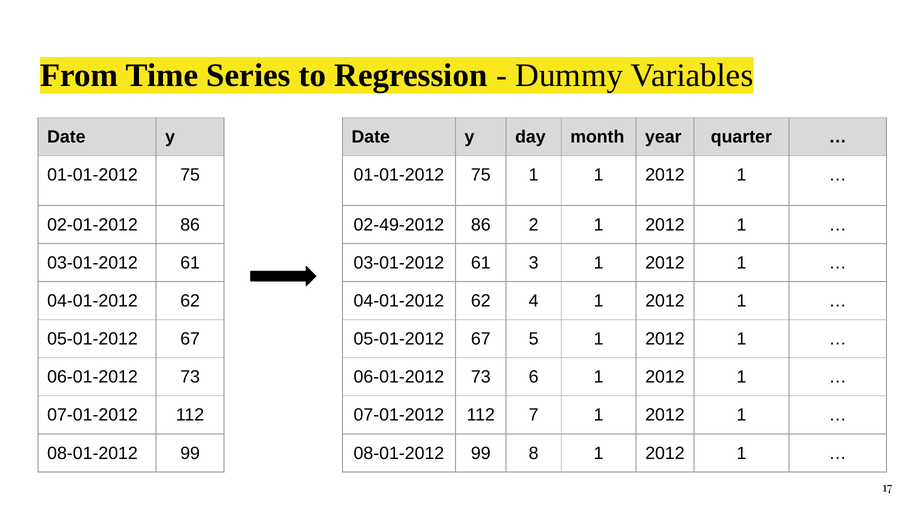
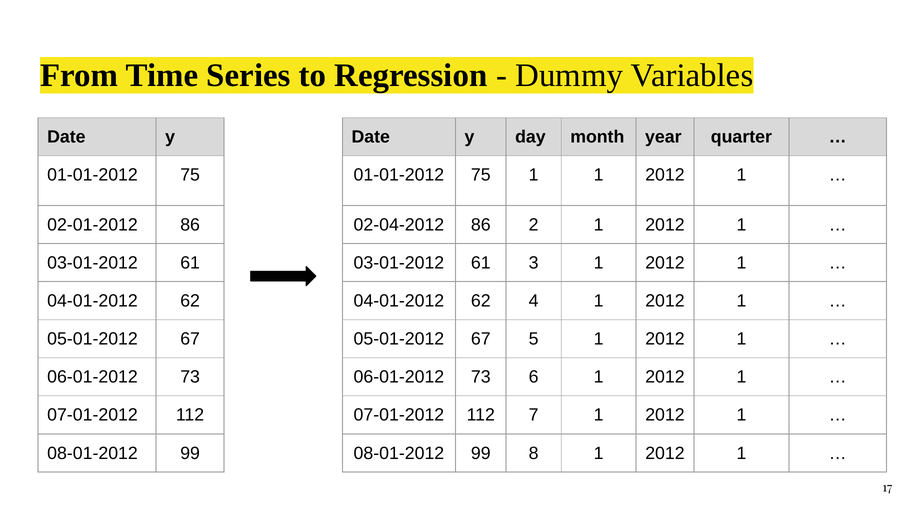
02-49-2012: 02-49-2012 -> 02-04-2012
